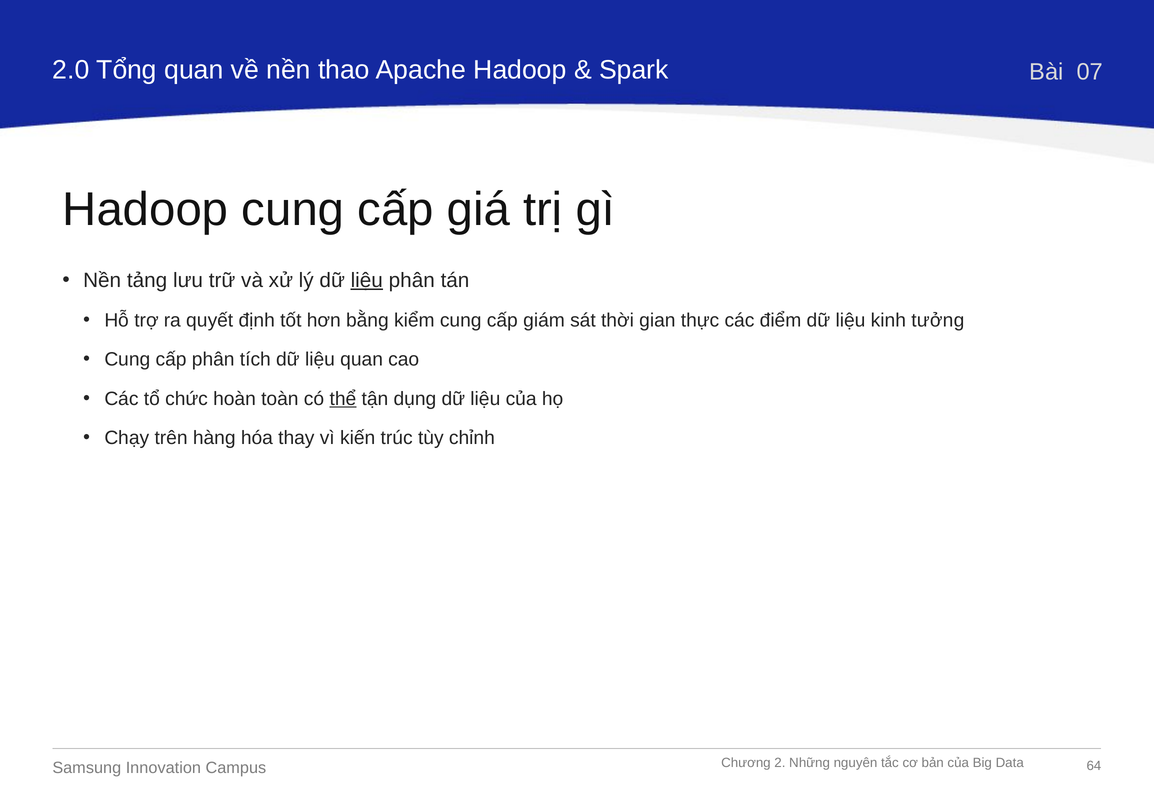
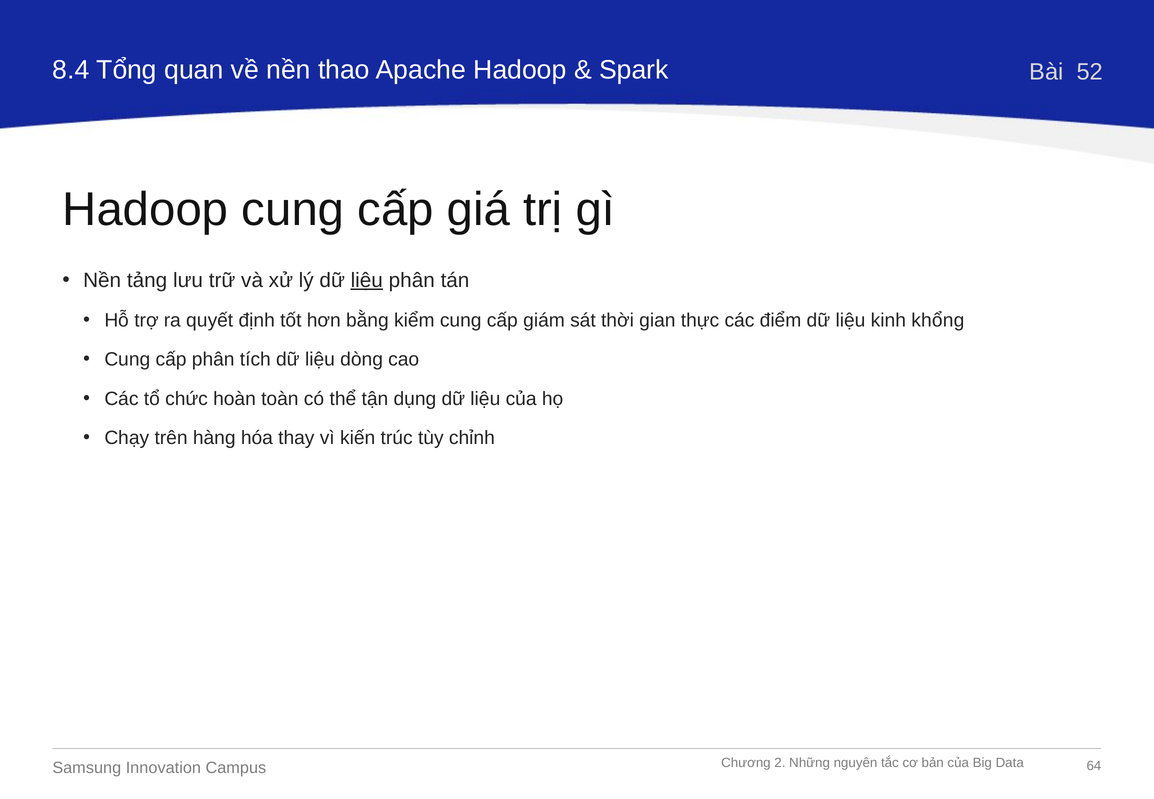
2.0: 2.0 -> 8.4
07: 07 -> 52
tưởng: tưởng -> khổng
liệu quan: quan -> dòng
thể underline: present -> none
